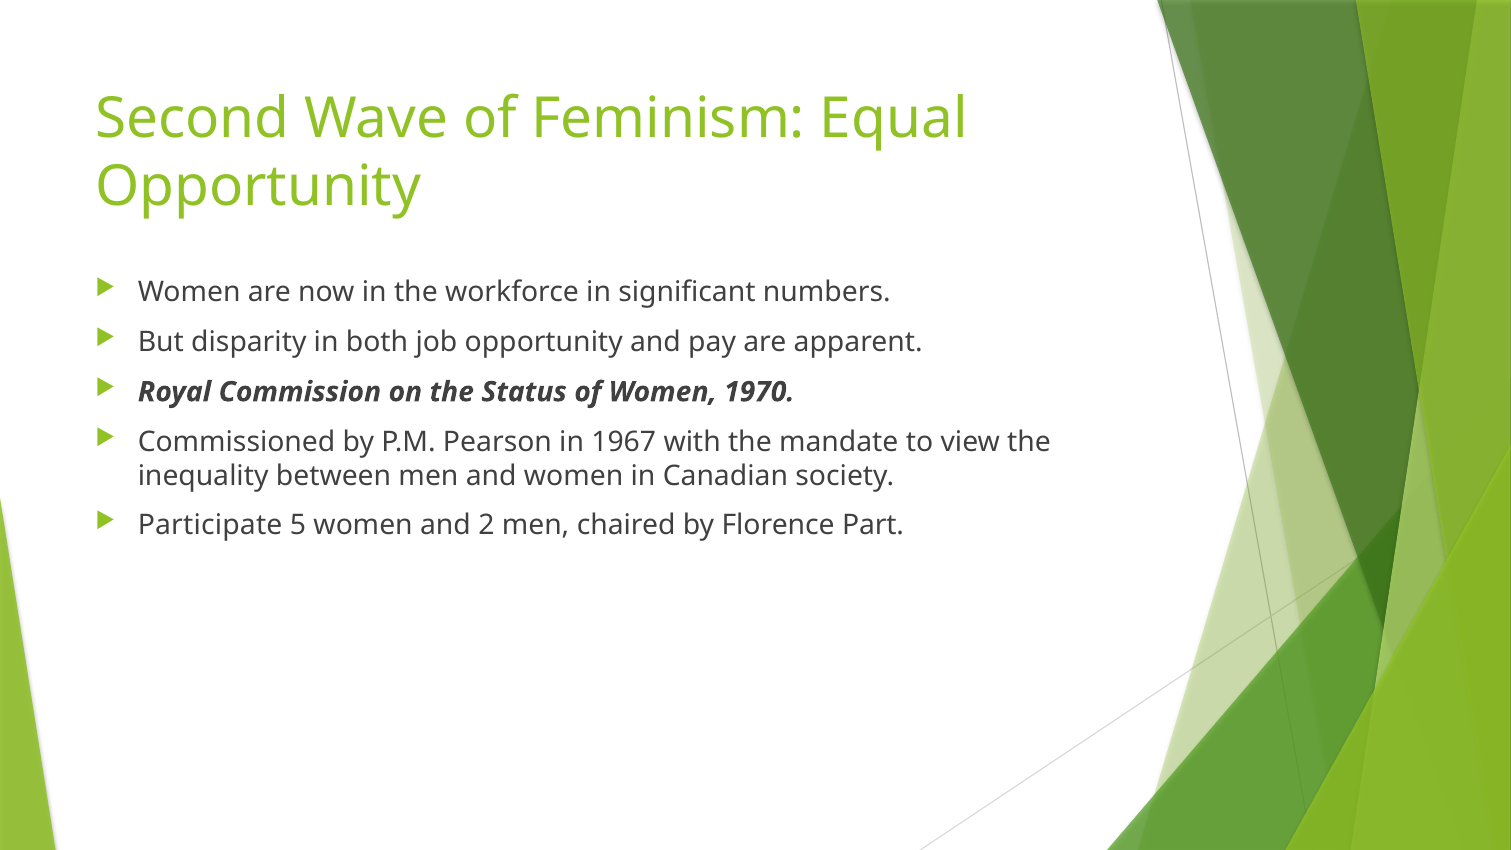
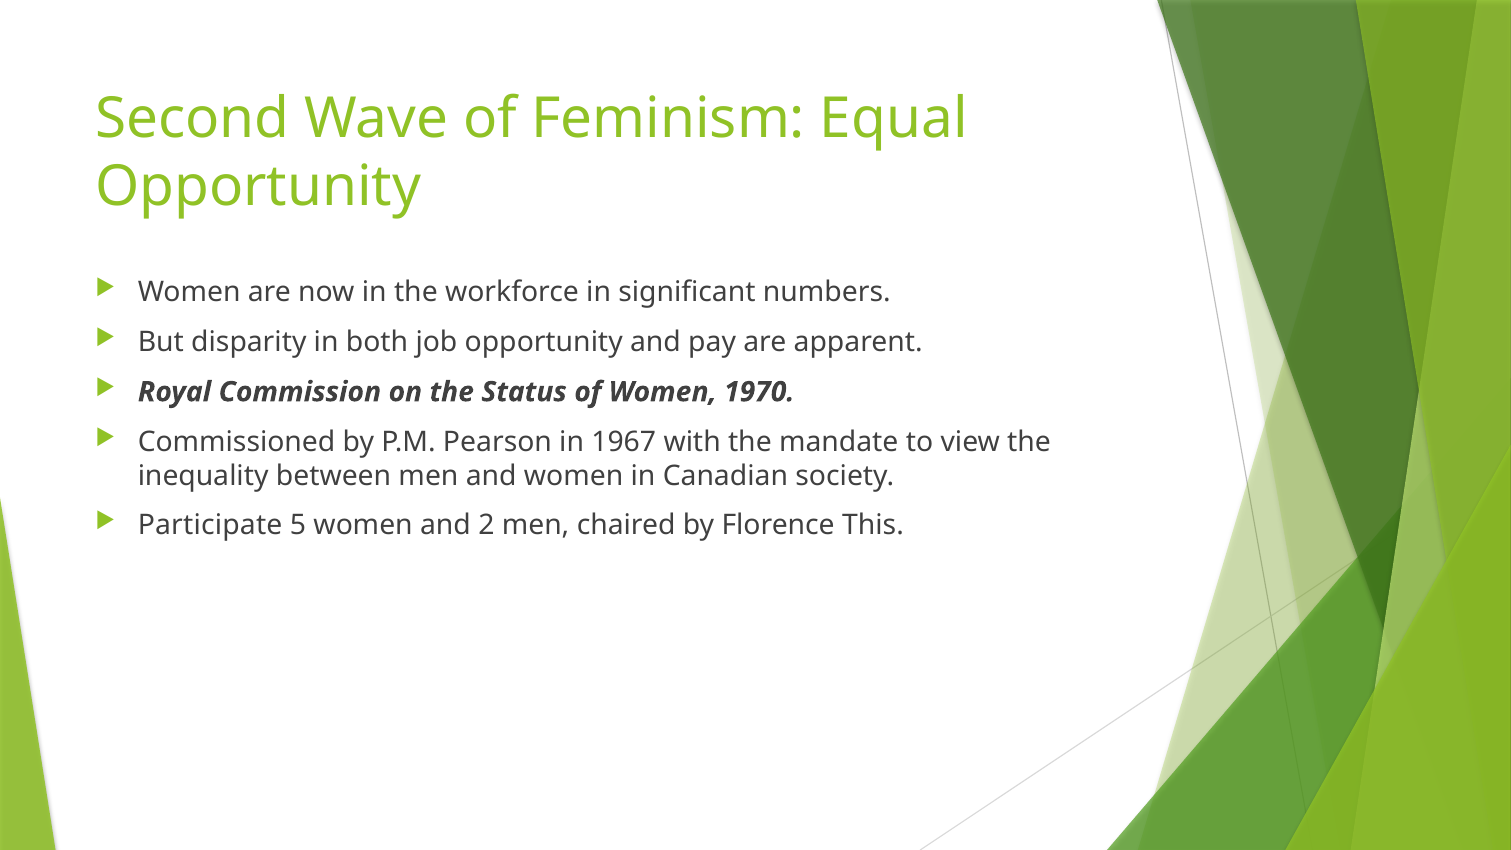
Part: Part -> This
